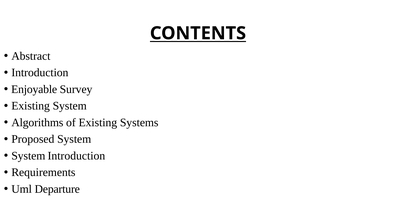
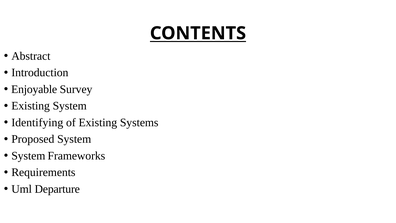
Algorithms: Algorithms -> Identifying
System Introduction: Introduction -> Frameworks
